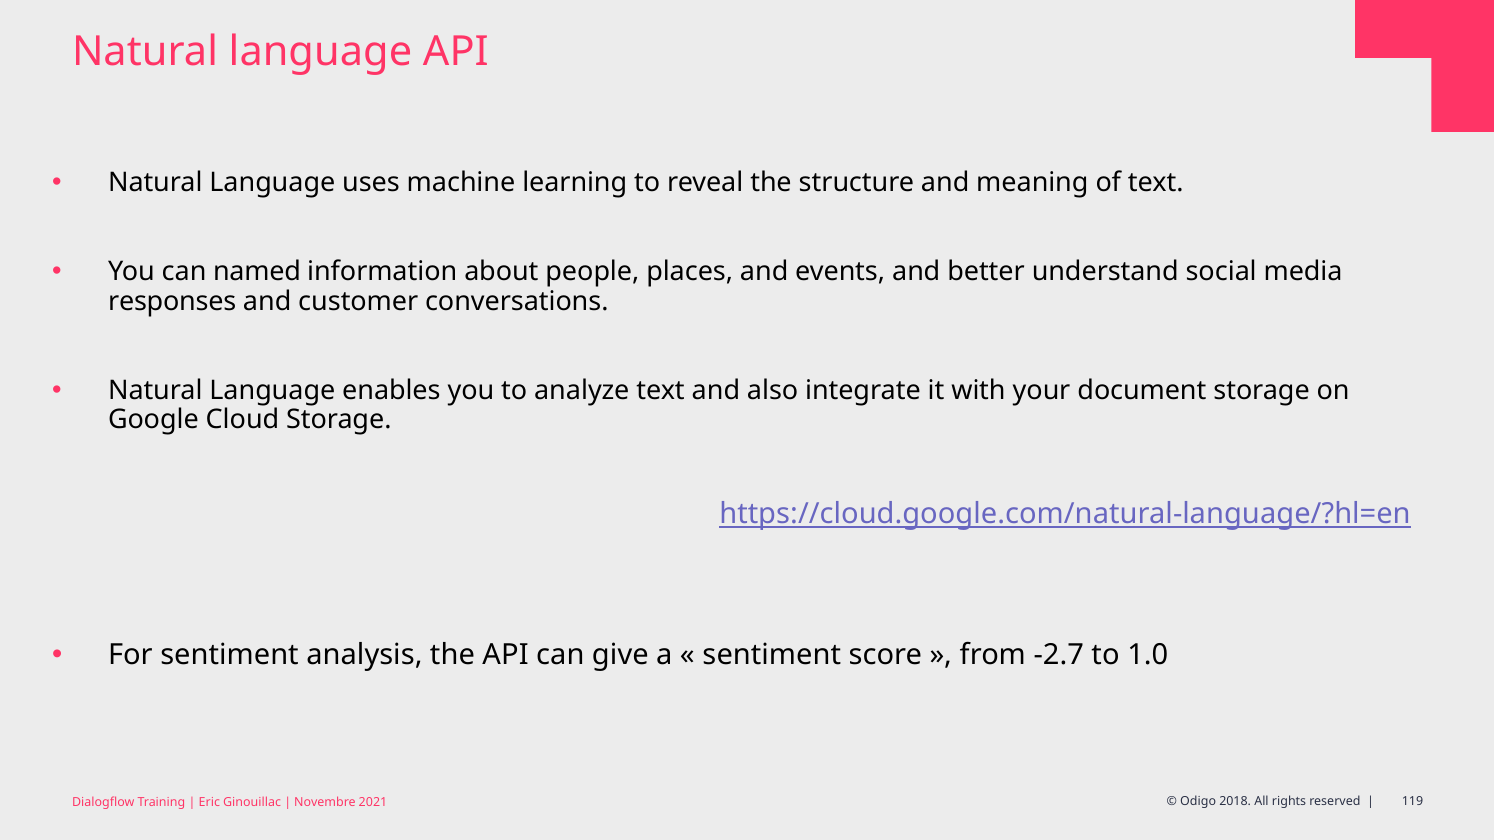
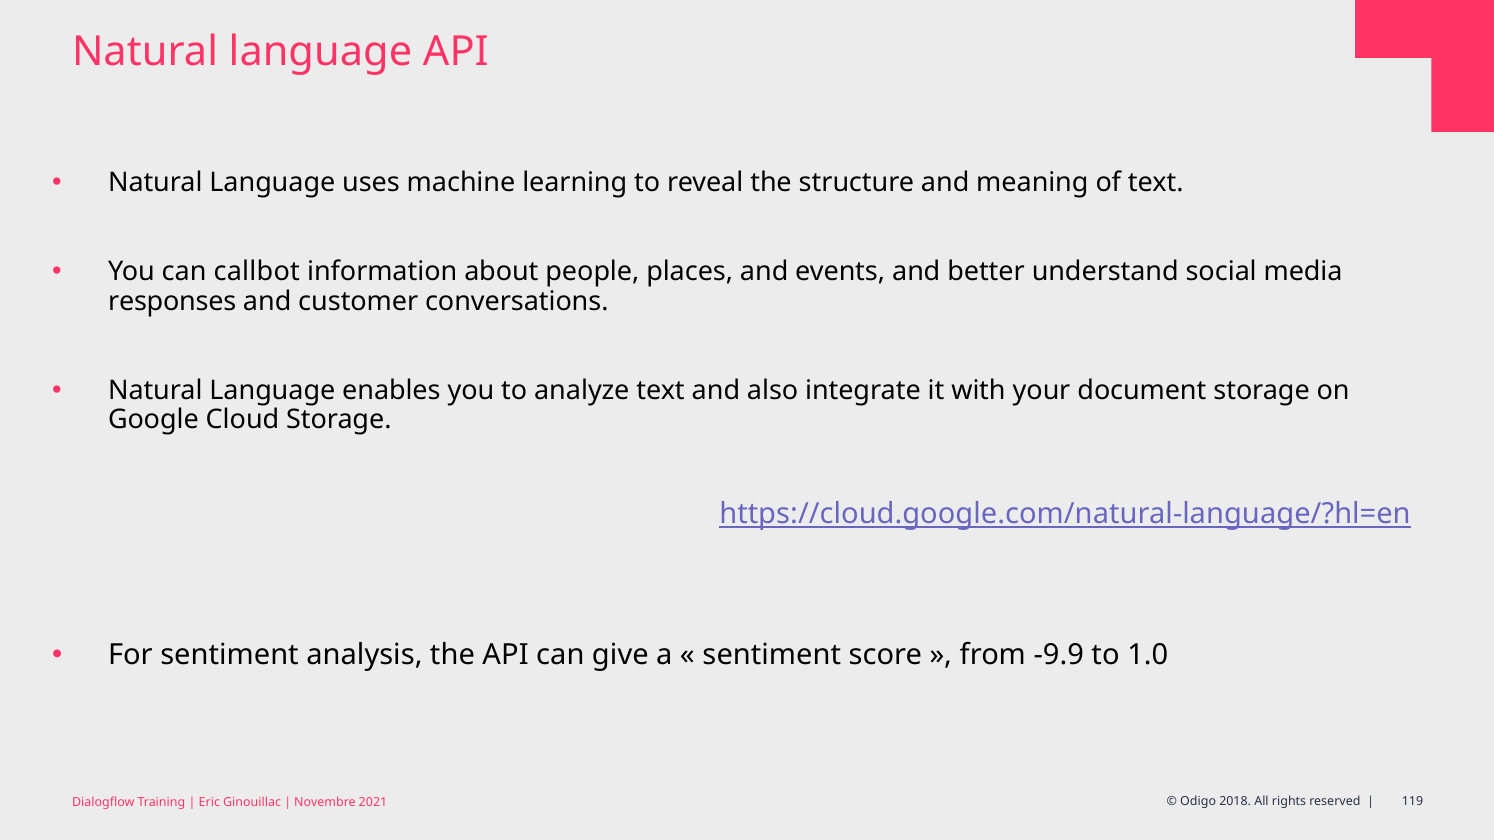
named: named -> callbot
-2.7: -2.7 -> -9.9
